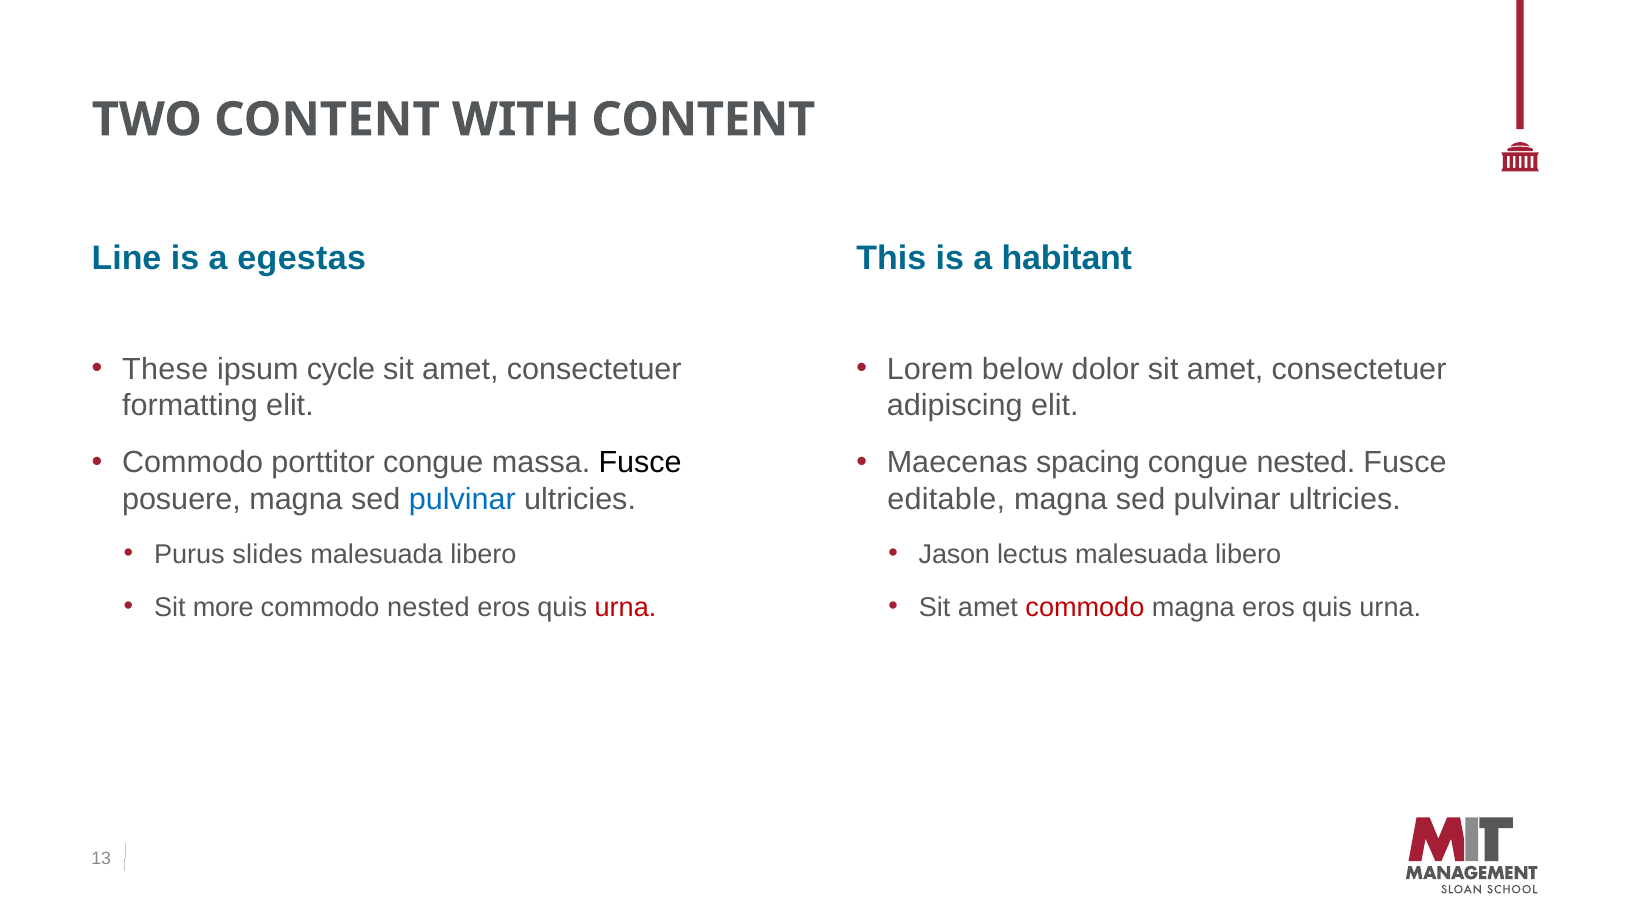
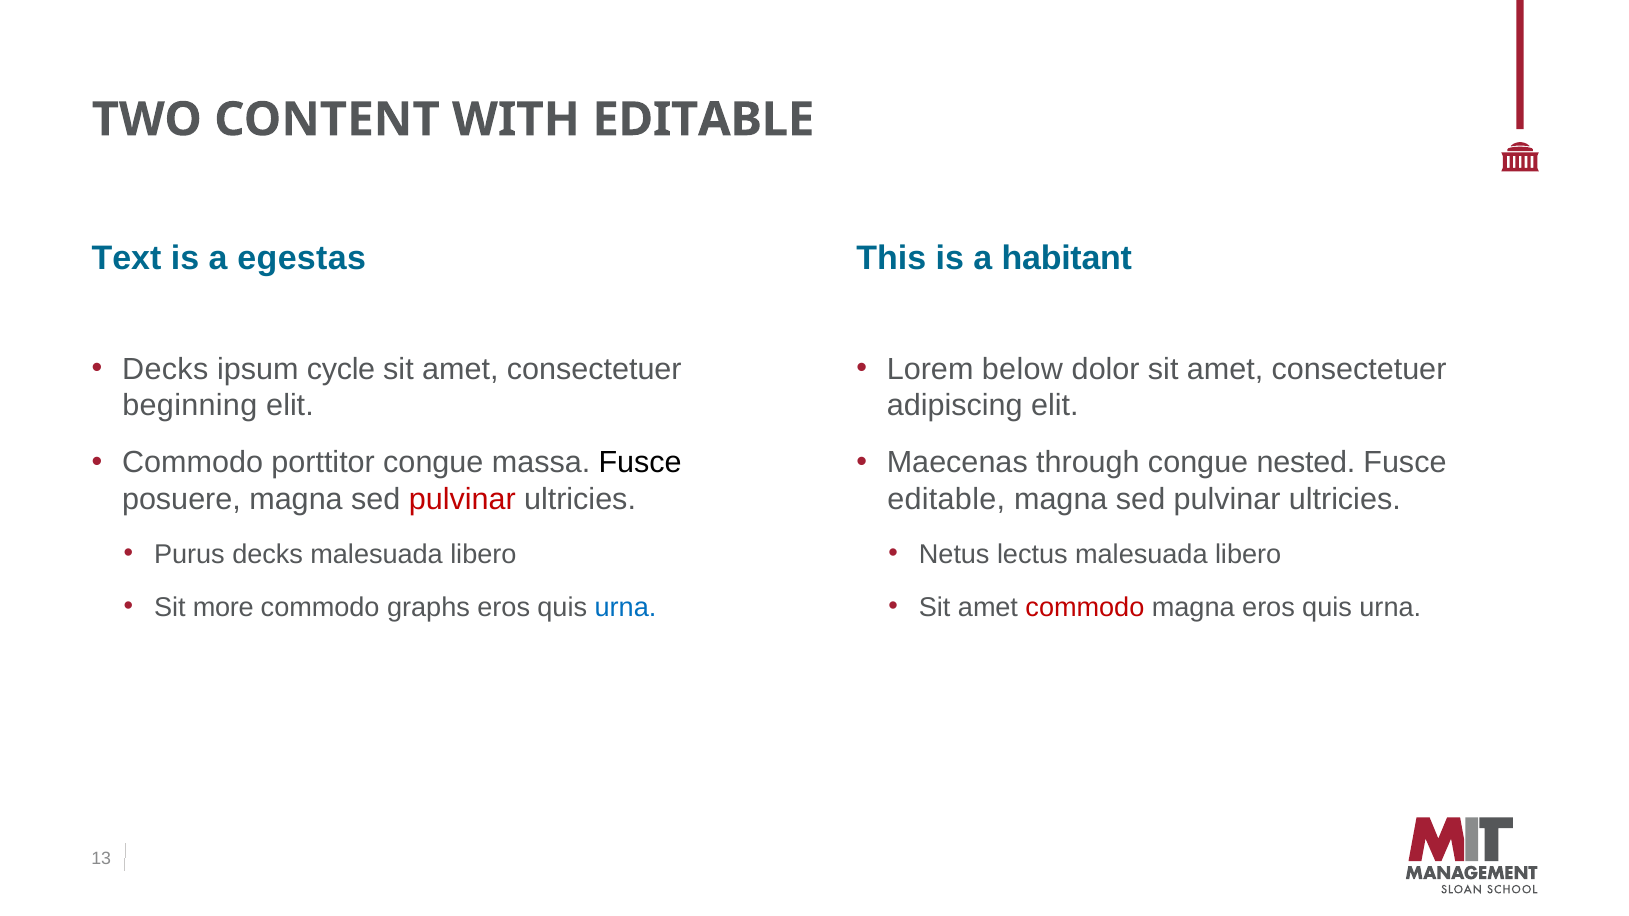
WITH CONTENT: CONTENT -> EDITABLE
Line: Line -> Text
These at (165, 369): These -> Decks
formatting: formatting -> beginning
spacing: spacing -> through
pulvinar at (462, 500) colour: blue -> red
Purus slides: slides -> decks
Jason: Jason -> Netus
commodo nested: nested -> graphs
urna at (625, 607) colour: red -> blue
